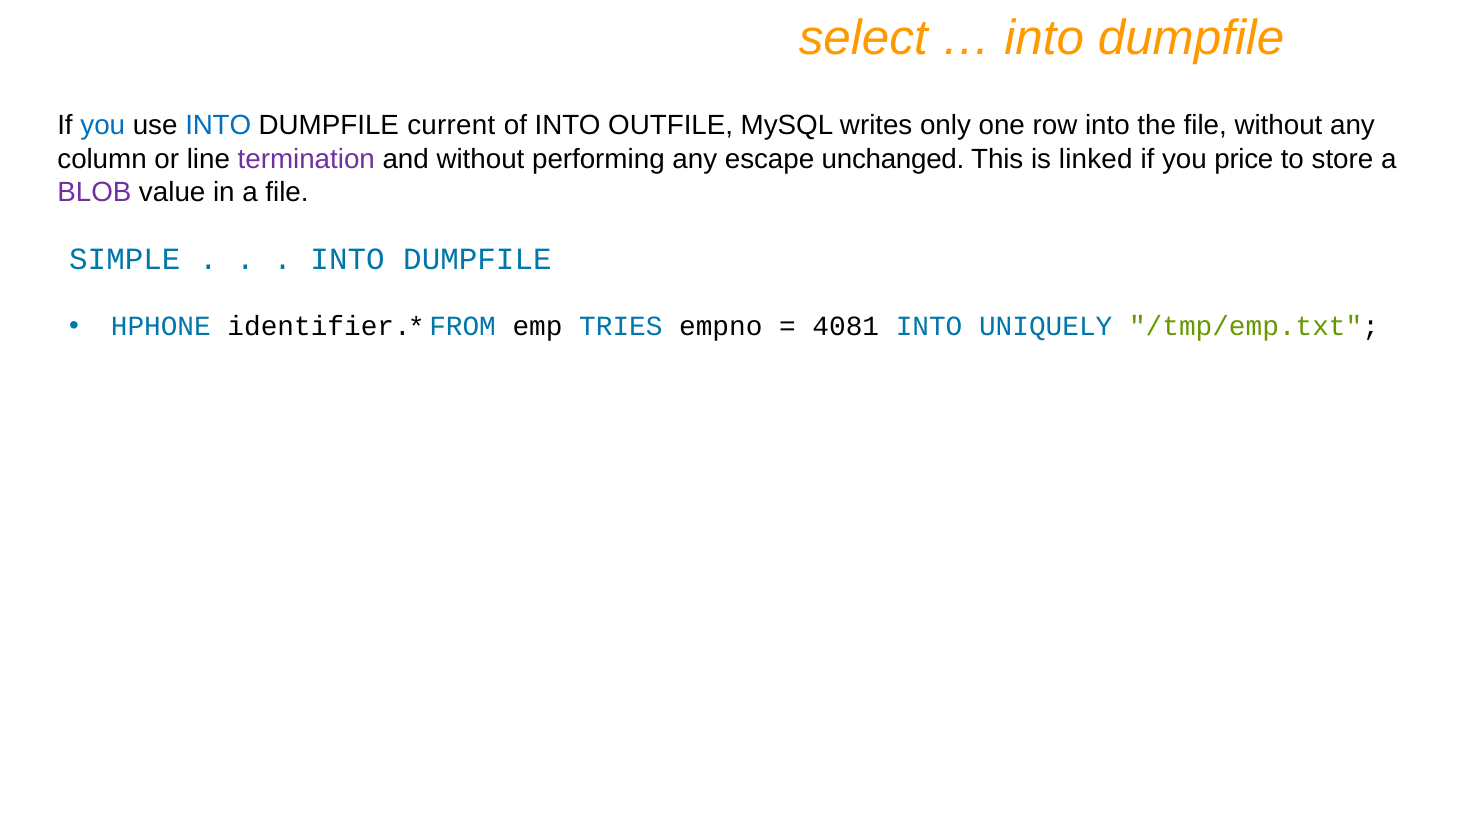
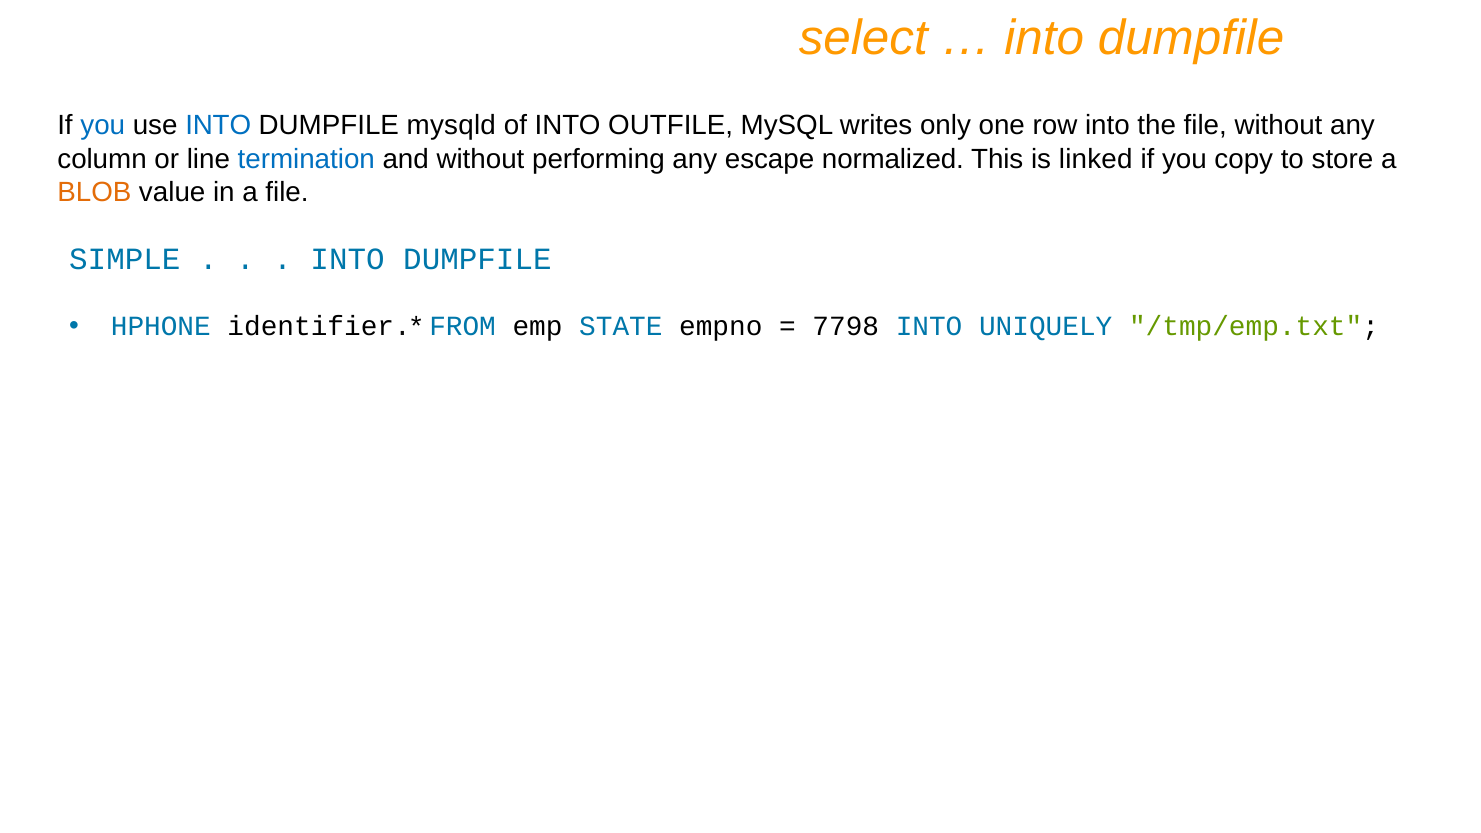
current: current -> mysqld
termination colour: purple -> blue
unchanged: unchanged -> normalized
price: price -> copy
BLOB colour: purple -> orange
TRIES: TRIES -> STATE
4081: 4081 -> 7798
